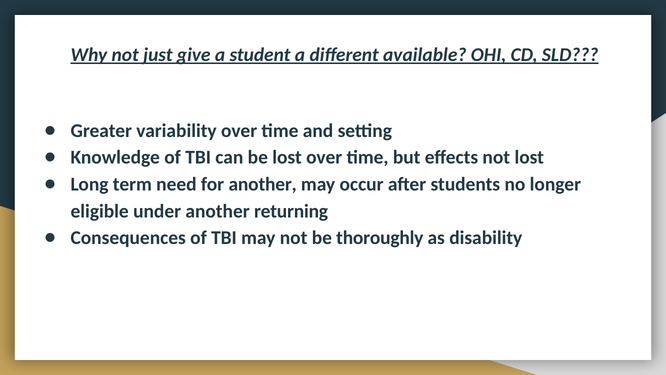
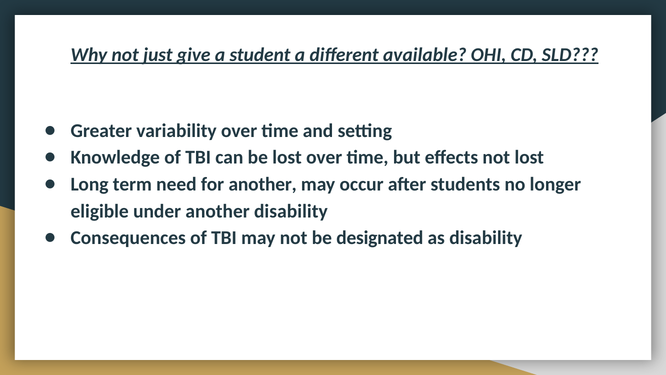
another returning: returning -> disability
thoroughly: thoroughly -> designated
